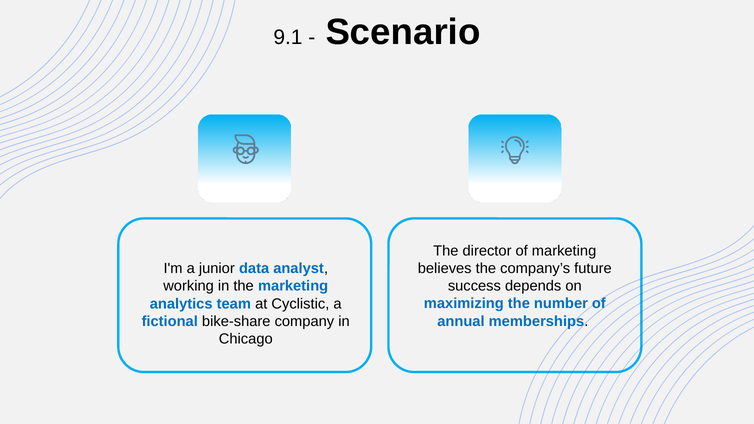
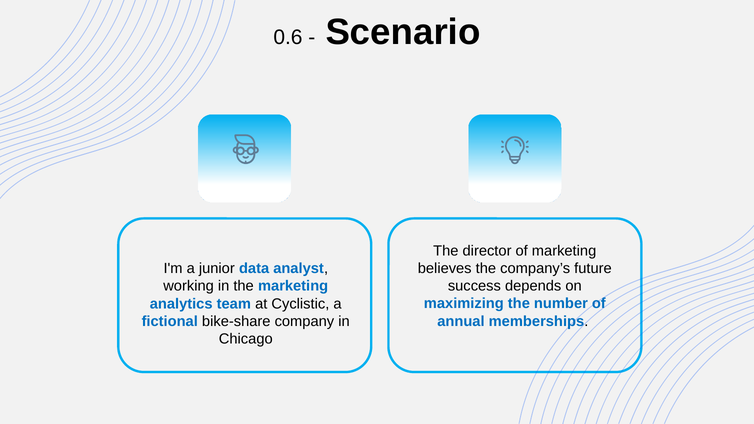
9.1: 9.1 -> 0.6
